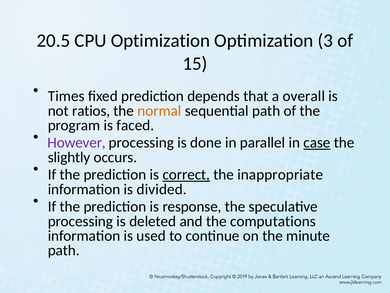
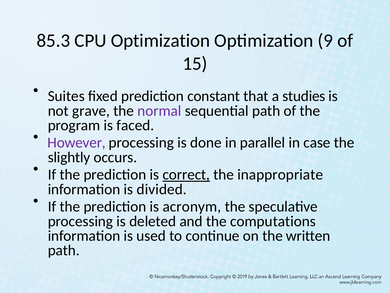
20.5: 20.5 -> 85.3
3: 3 -> 9
Times: Times -> Suites
depends: depends -> constant
overall: overall -> studies
ratios: ratios -> grave
normal colour: orange -> purple
case underline: present -> none
response: response -> acronym
minute: minute -> written
